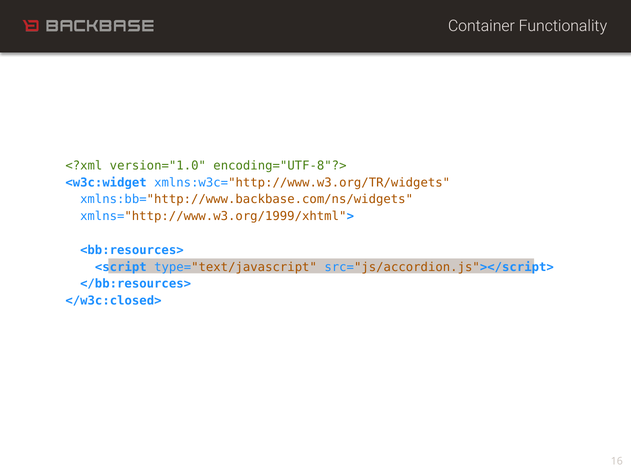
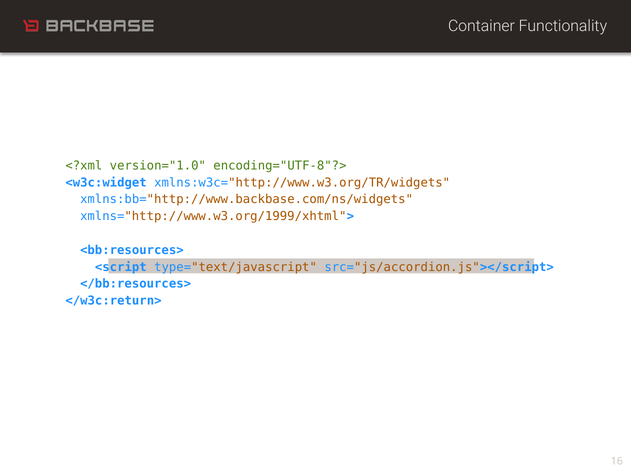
</w3c:closed>: </w3c:closed> -> </w3c:return>
